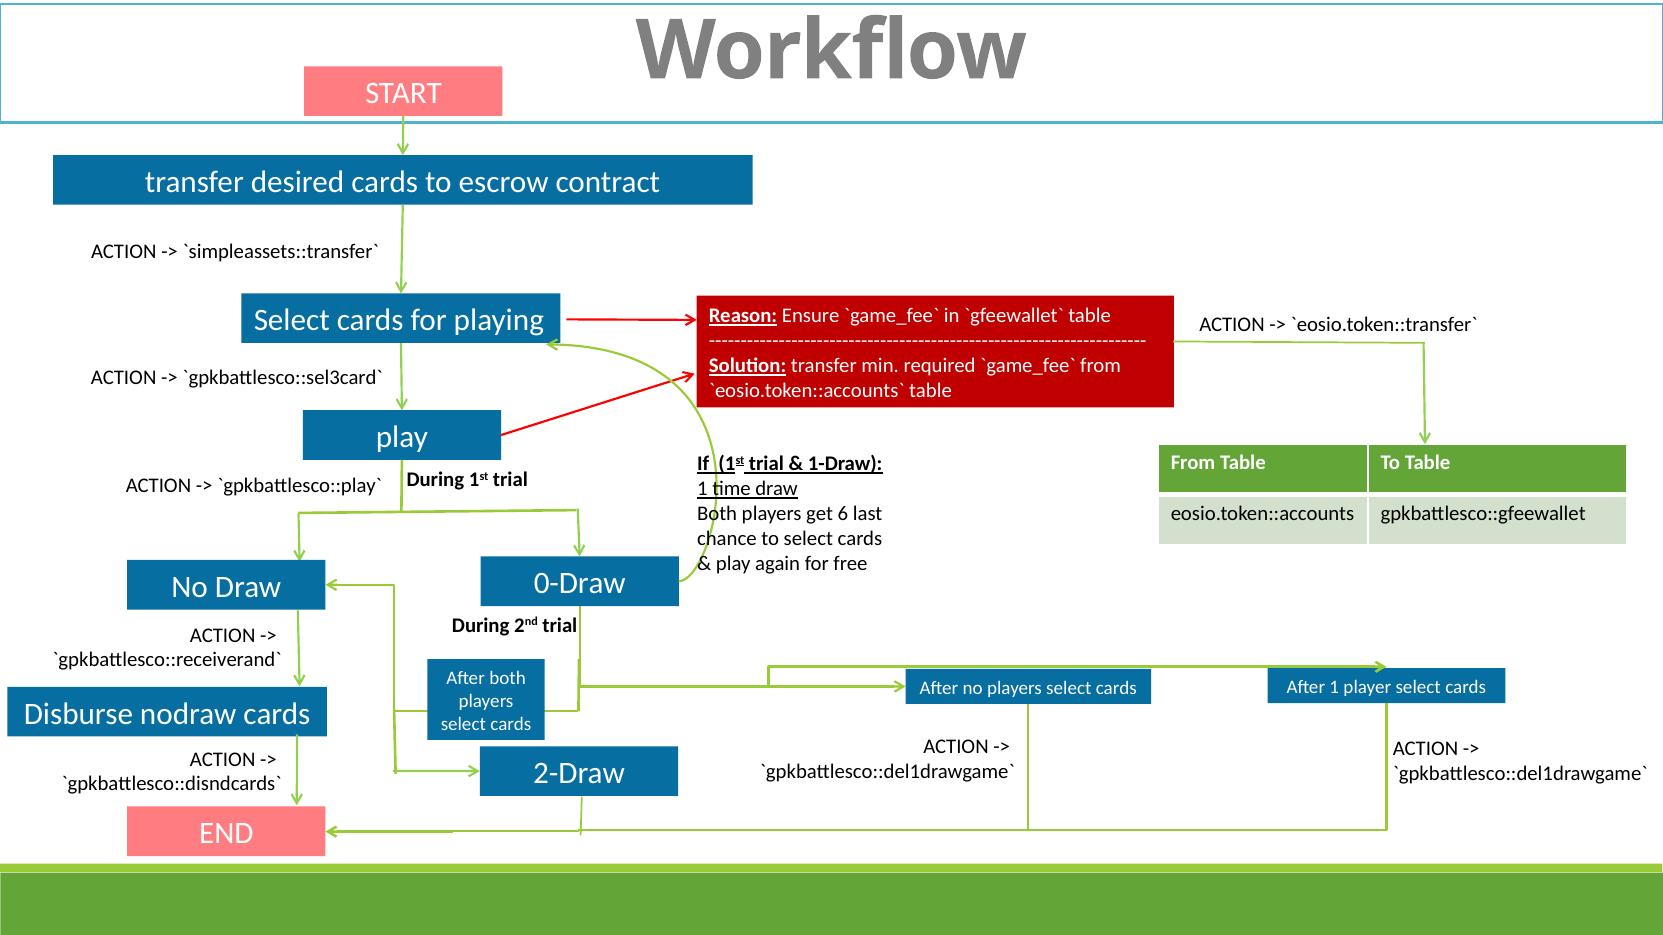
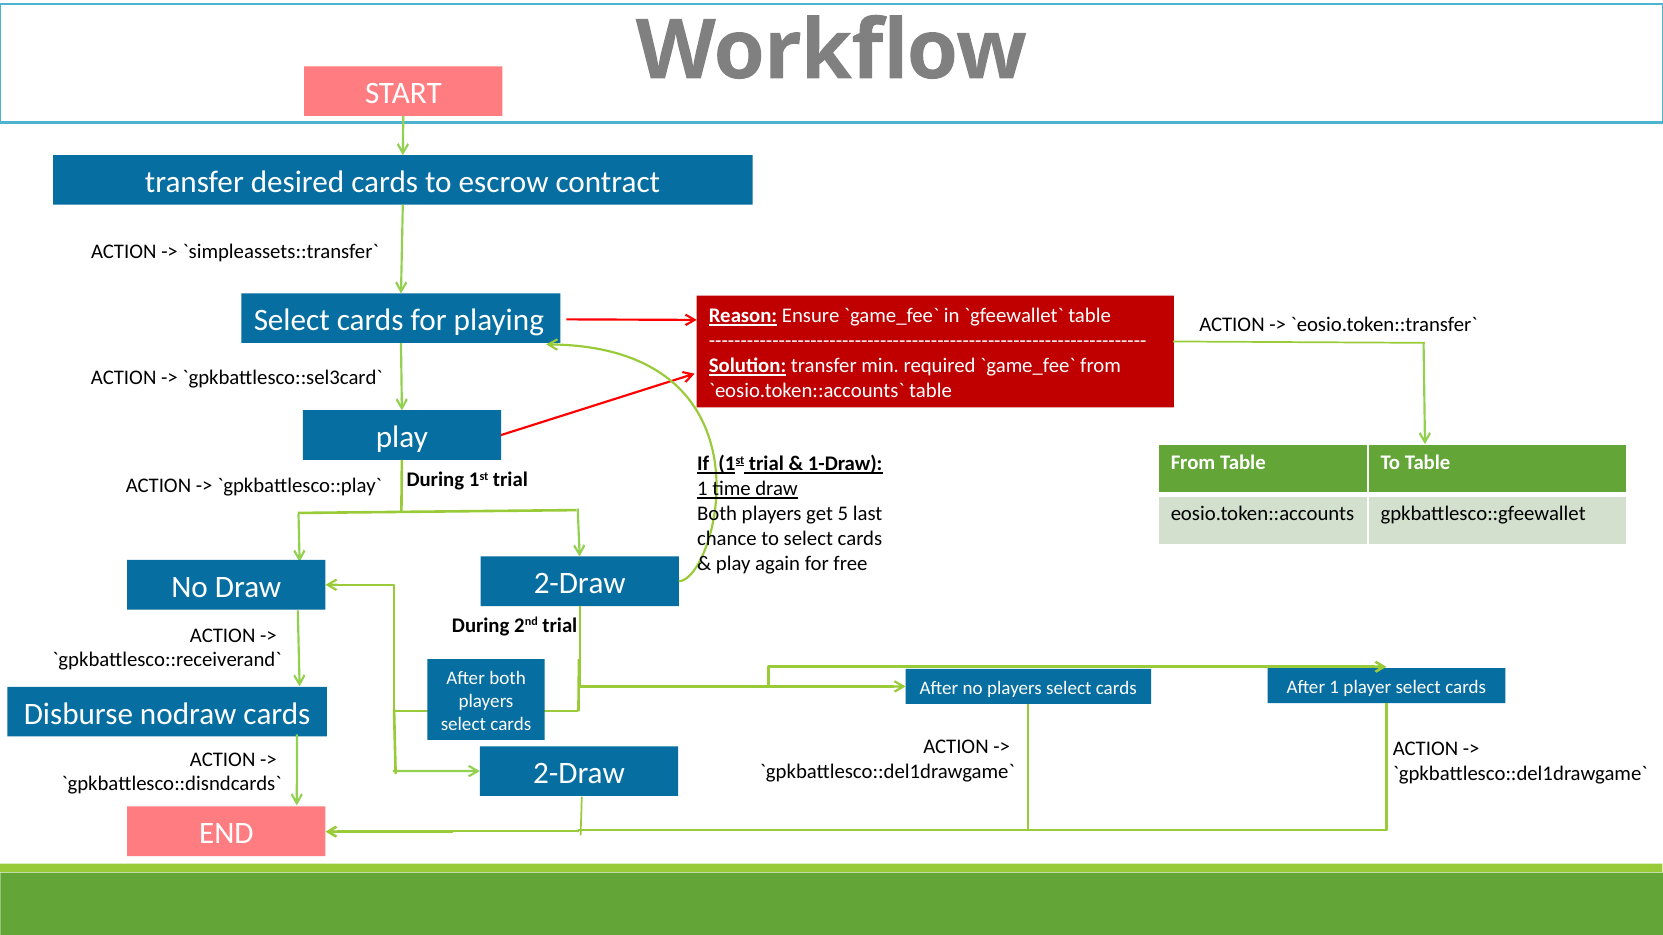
6: 6 -> 5
Draw 0-Draw: 0-Draw -> 2-Draw
